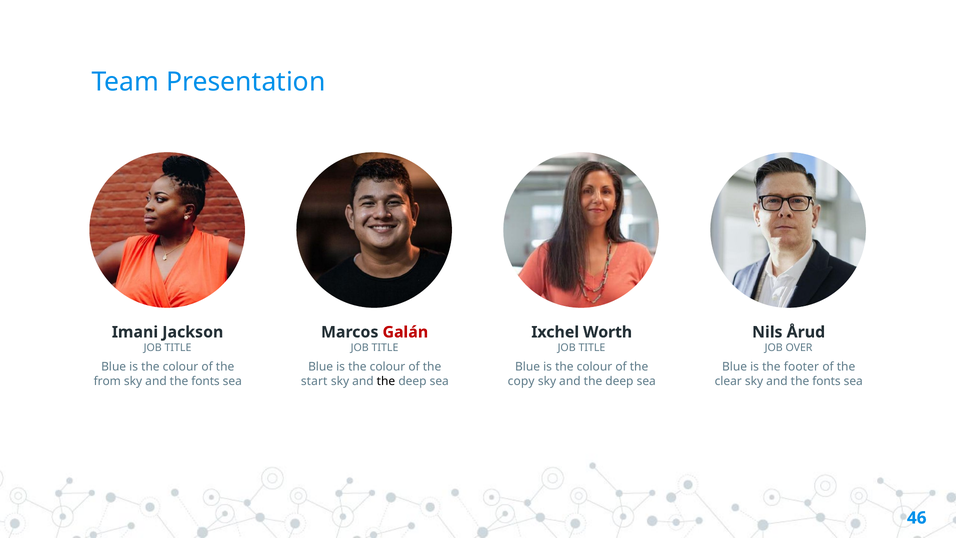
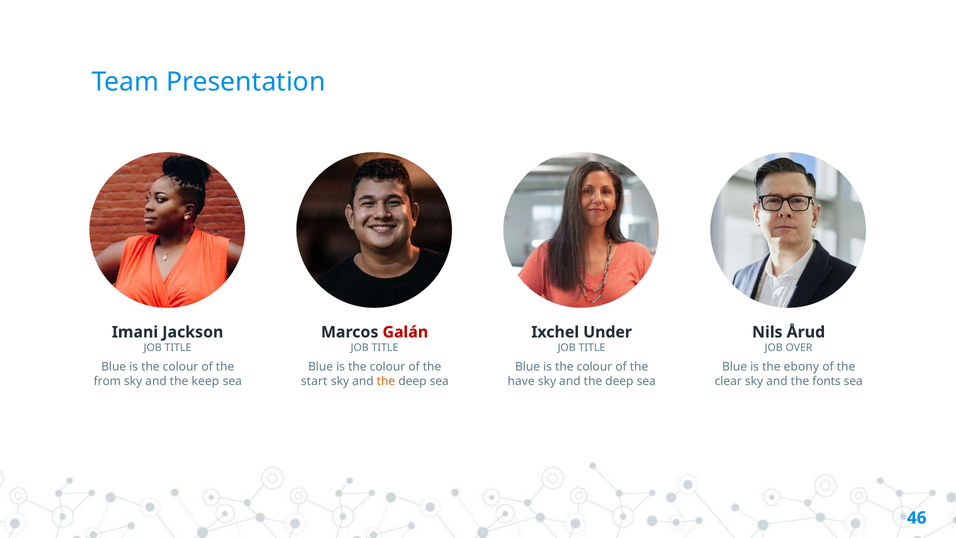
Worth: Worth -> Under
footer: footer -> ebony
fonts at (206, 381): fonts -> keep
the at (386, 381) colour: black -> orange
copy: copy -> have
